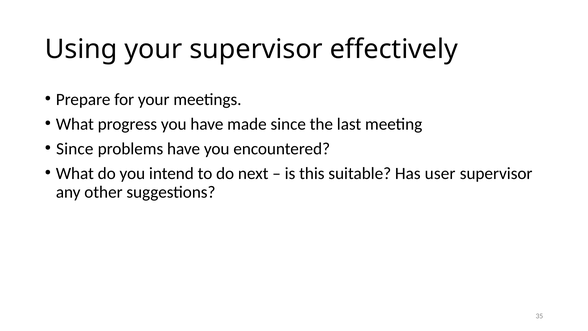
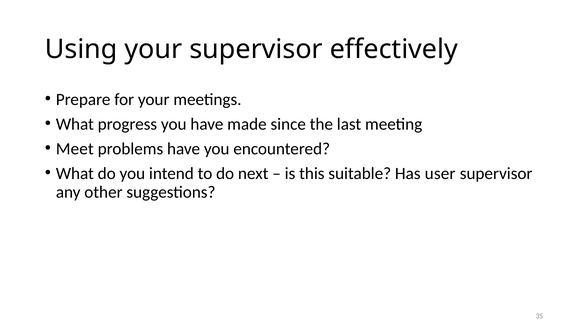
Since at (75, 149): Since -> Meet
